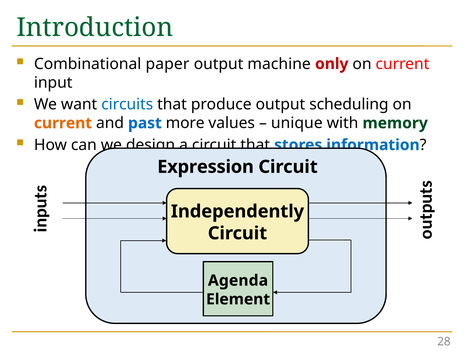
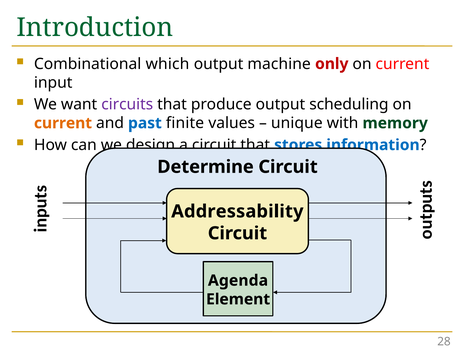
paper: paper -> which
circuits colour: blue -> purple
more: more -> finite
Expression: Expression -> Determine
Independently: Independently -> Addressability
